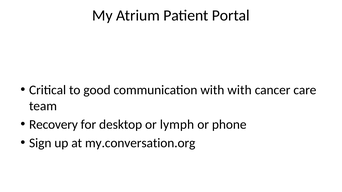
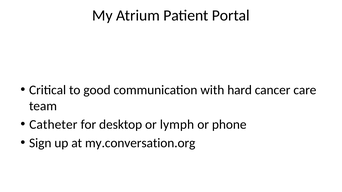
with with: with -> hard
Recovery: Recovery -> Catheter
